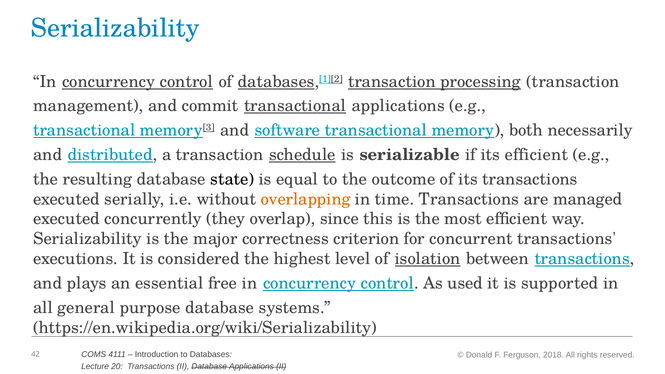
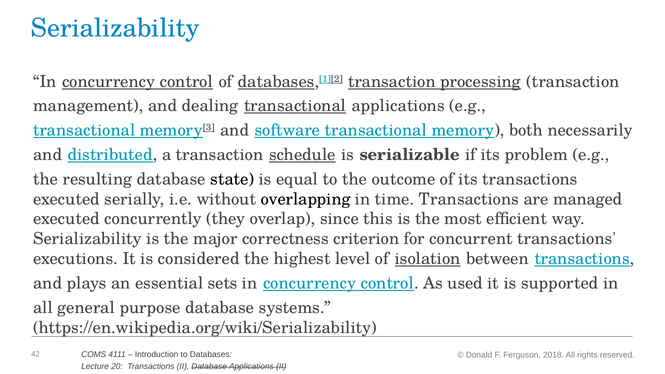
commit: commit -> dealing
its efficient: efficient -> problem
overlapping colour: orange -> black
free: free -> sets
